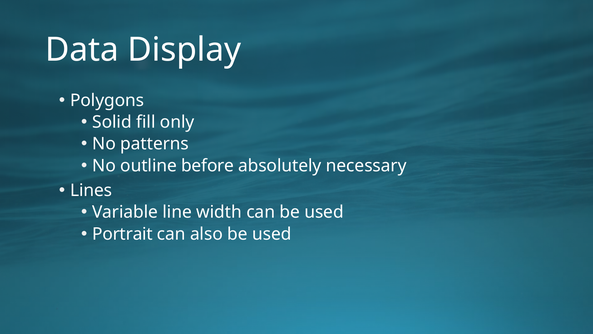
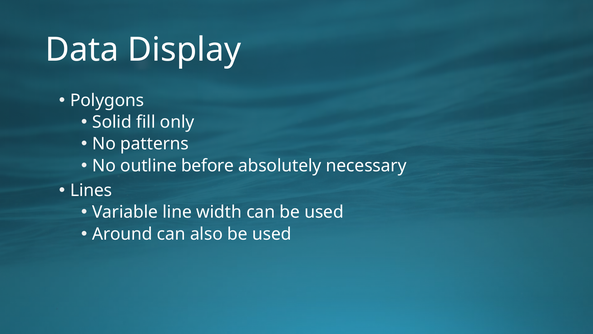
Portrait: Portrait -> Around
